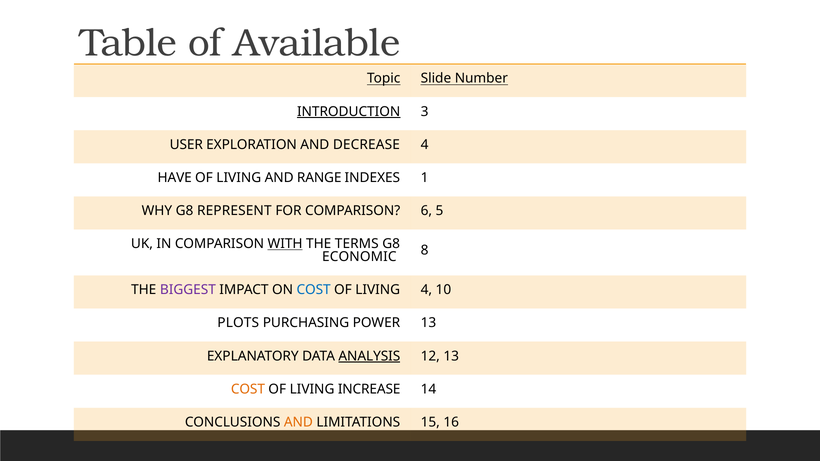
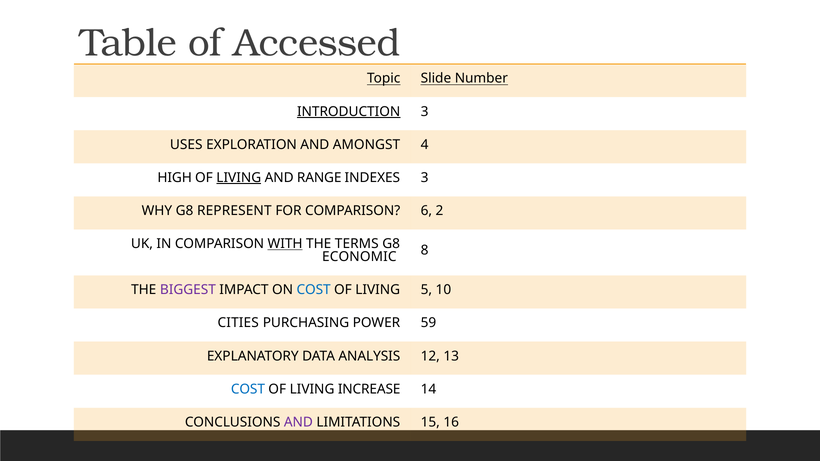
Available: Available -> Accessed
USER: USER -> USES
DECREASE: DECREASE -> AMONGST
HAVE: HAVE -> HIGH
LIVING at (239, 178) underline: none -> present
INDEXES 1: 1 -> 3
5: 5 -> 2
LIVING 4: 4 -> 5
PLOTS: PLOTS -> CITIES
POWER 13: 13 -> 59
ANALYSIS underline: present -> none
COST at (248, 389) colour: orange -> blue
AND at (298, 422) colour: orange -> purple
